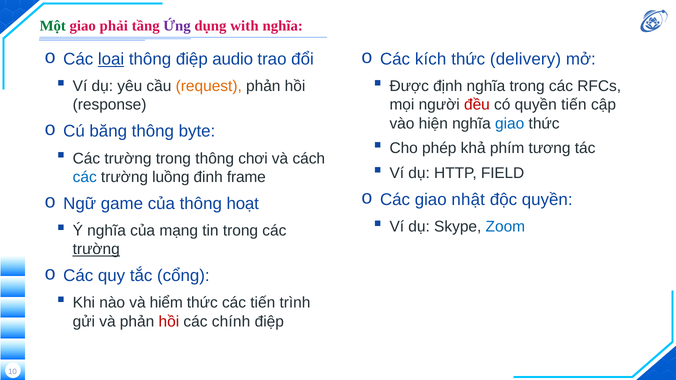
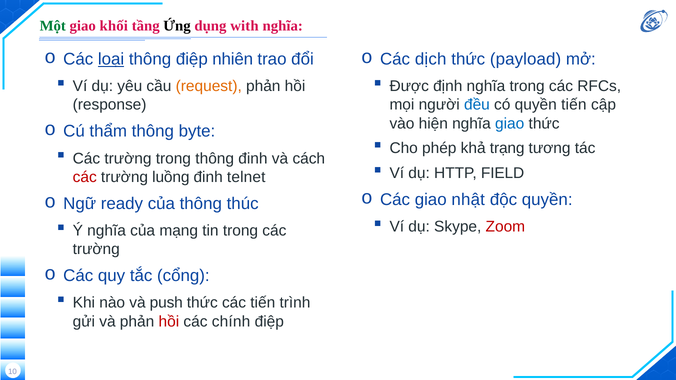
phải: phải -> khối
Ứng colour: purple -> black
audio: audio -> nhiên
kích: kích -> dịch
delivery: delivery -> payload
đều colour: red -> blue
băng: băng -> thẩm
phím: phím -> trạng
thông chơi: chơi -> đinh
các at (85, 177) colour: blue -> red
frame: frame -> telnet
game: game -> ready
hoạt: hoạt -> thúc
Zoom colour: blue -> red
trường at (96, 249) underline: present -> none
hiểm: hiểm -> push
